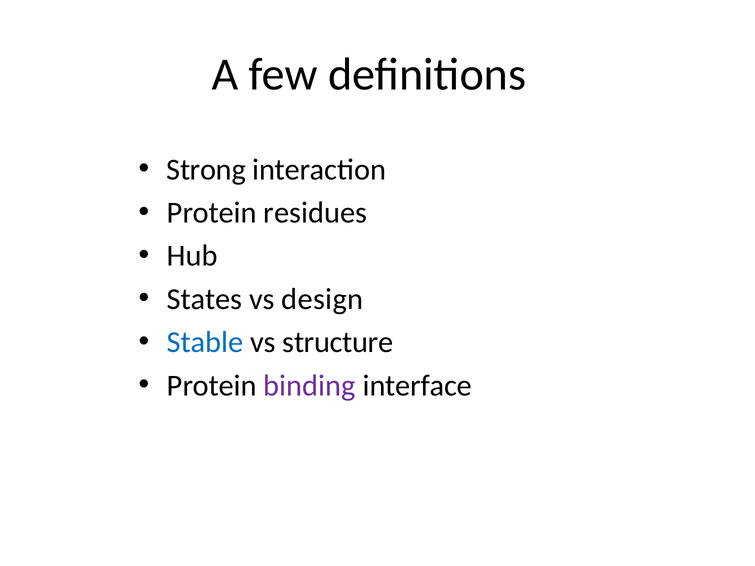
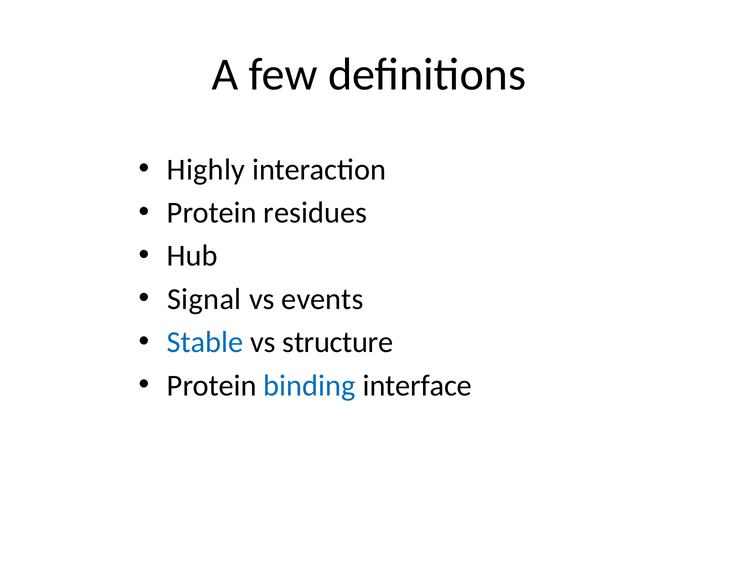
Strong: Strong -> Highly
States: States -> Signal
design: design -> events
binding colour: purple -> blue
